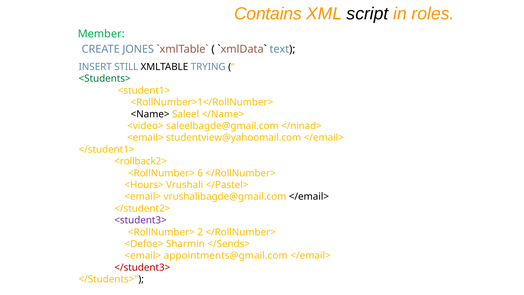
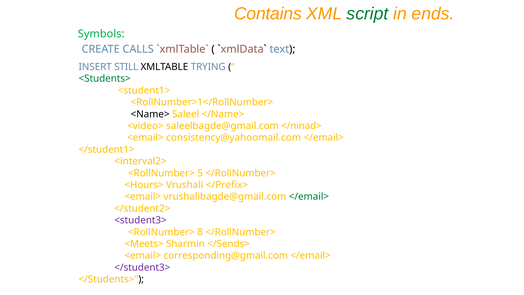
script colour: black -> green
roles: roles -> ends
Member: Member -> Symbols
JONES: JONES -> CALLS
studentview@yahoomail.com: studentview@yahoomail.com -> consistency@yahoomail.com
<rollback2>: <rollback2> -> <interval2>
6: 6 -> 5
</Pastel>: </Pastel> -> </Prefix>
</email> at (309, 197) colour: black -> green
2: 2 -> 8
<Defoe>: <Defoe> -> <Meets>
appointments@gmail.com: appointments@gmail.com -> corresponding@gmail.com
</student3> colour: red -> purple
